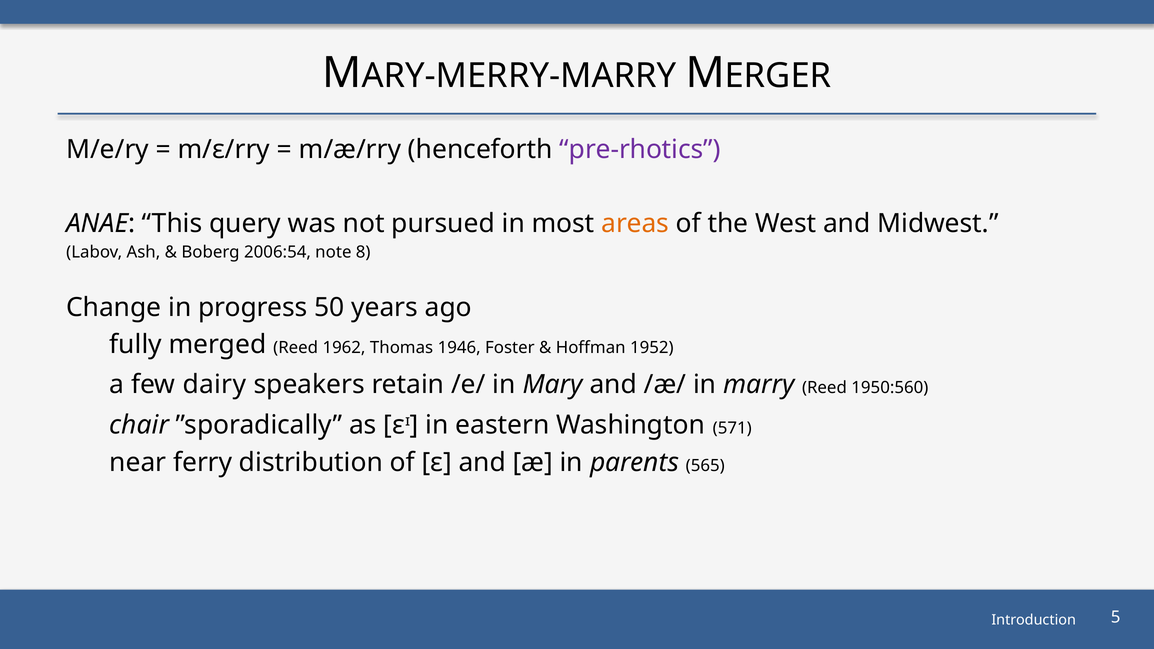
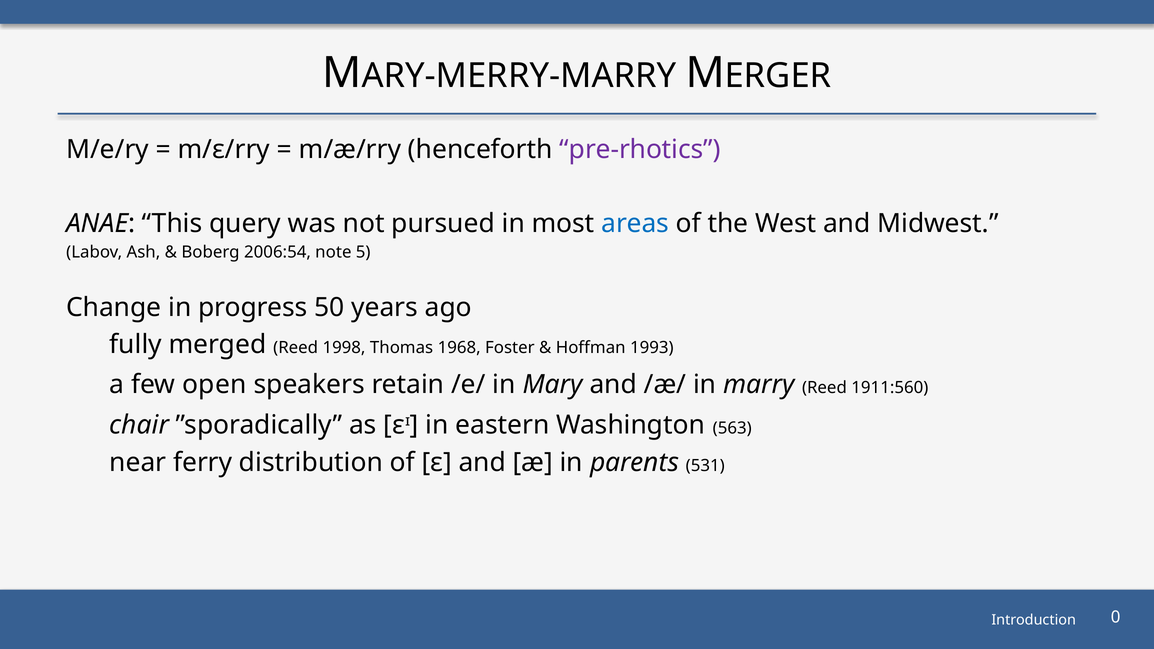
areas colour: orange -> blue
8: 8 -> 5
1962: 1962 -> 1998
1946: 1946 -> 1968
1952: 1952 -> 1993
dairy: dairy -> open
1950:560: 1950:560 -> 1911:560
571: 571 -> 563
565: 565 -> 531
5: 5 -> 0
